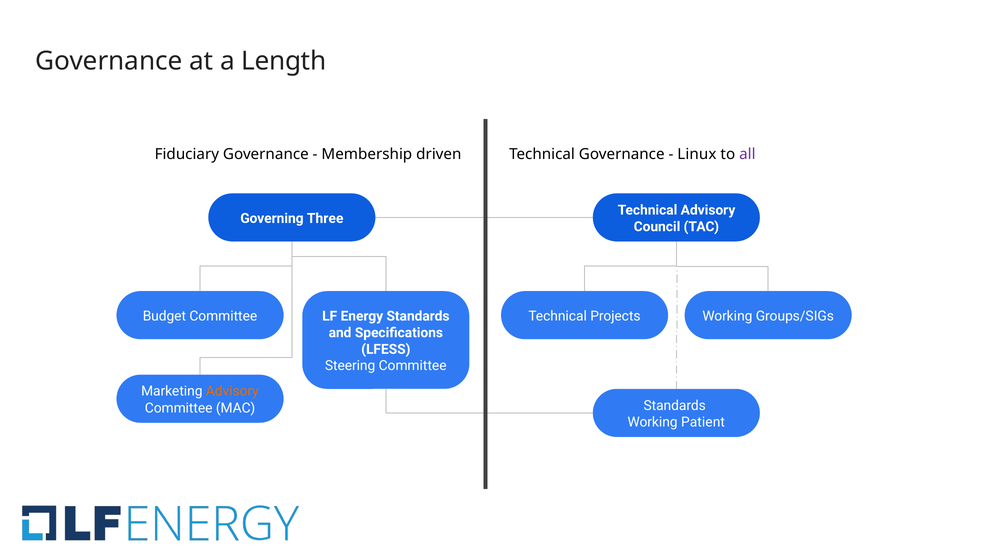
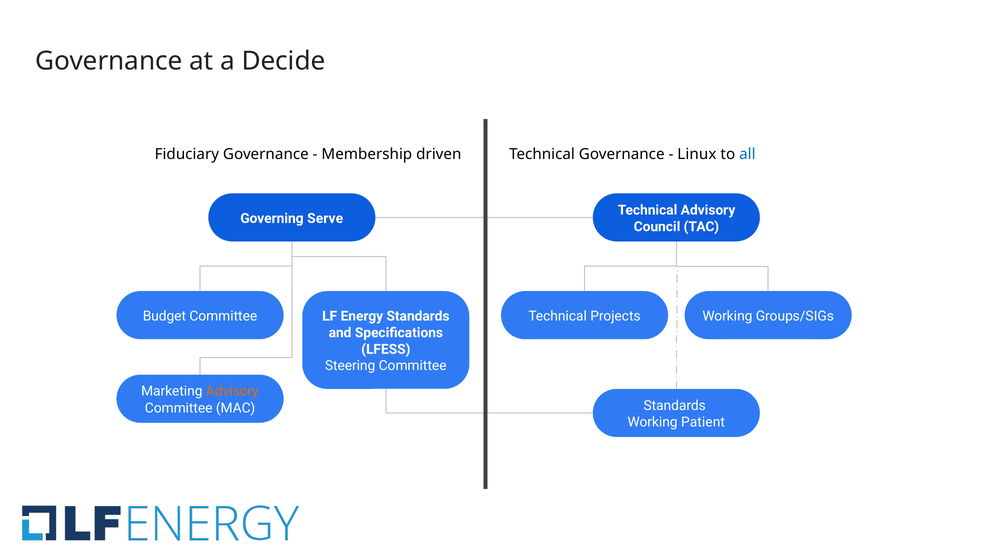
Length: Length -> Decide
all colour: purple -> blue
Three: Three -> Serve
